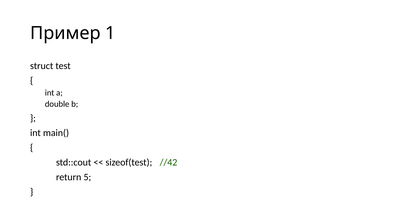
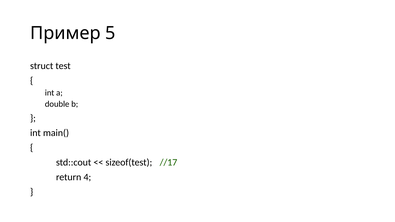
1: 1 -> 5
//42: //42 -> //17
5: 5 -> 4
